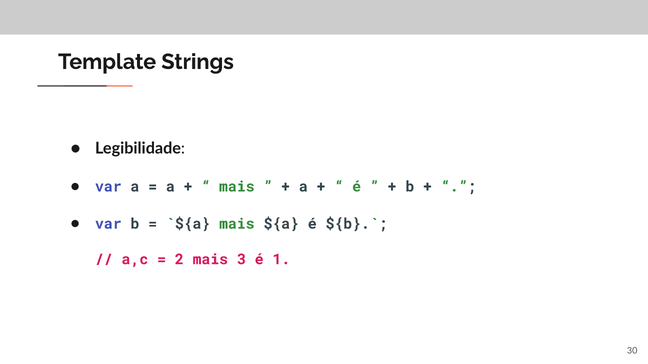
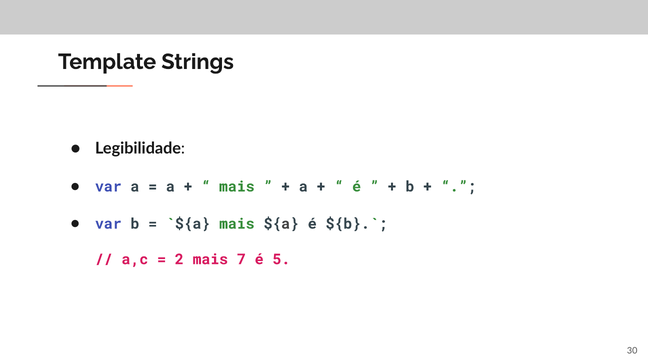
3: 3 -> 7
1: 1 -> 5
